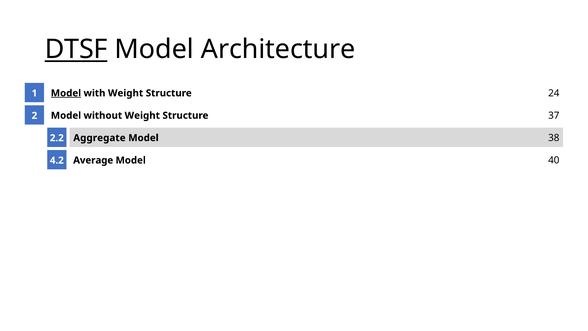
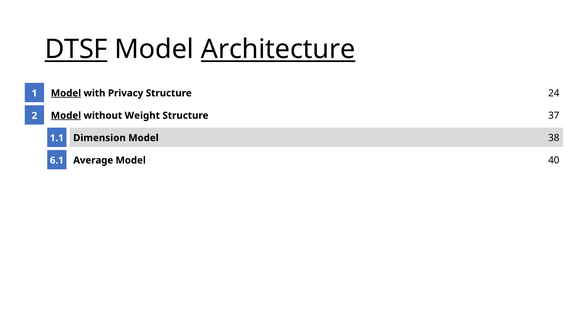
Architecture underline: none -> present
with Weight: Weight -> Privacy
Model at (66, 115) underline: none -> present
Aggregate: Aggregate -> Dimension
2.2: 2.2 -> 1.1
4.2: 4.2 -> 6.1
